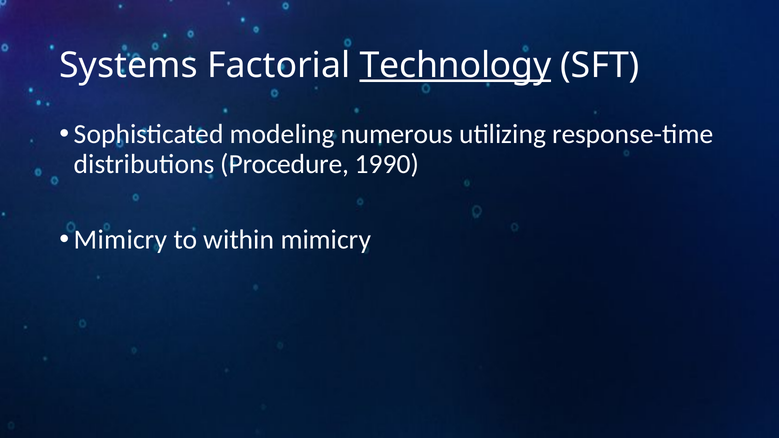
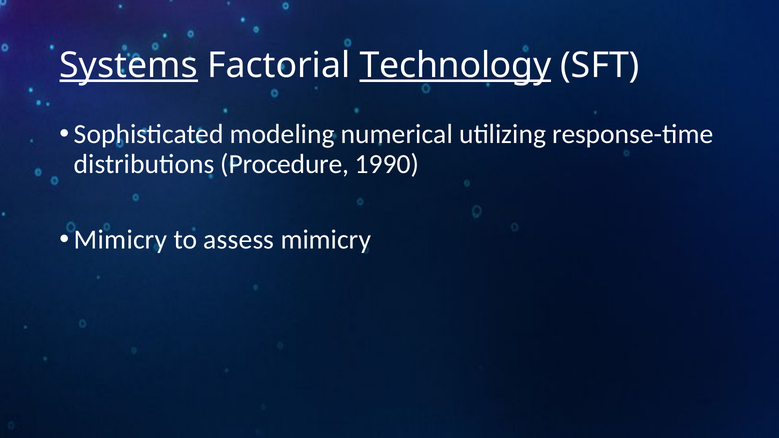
Systems underline: none -> present
numerous: numerous -> numerical
within: within -> assess
